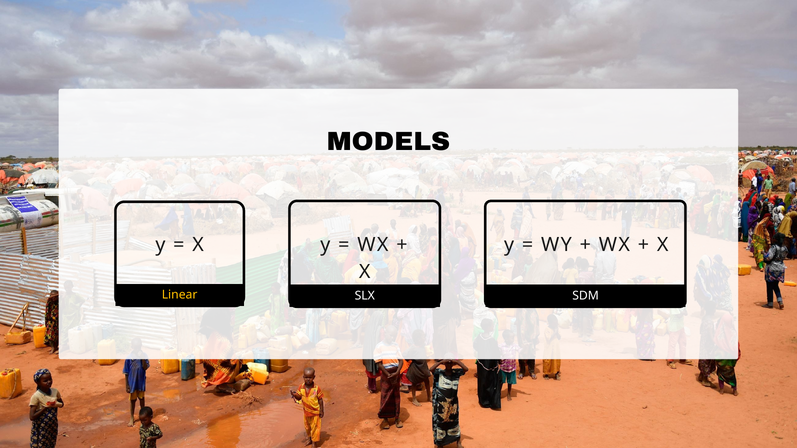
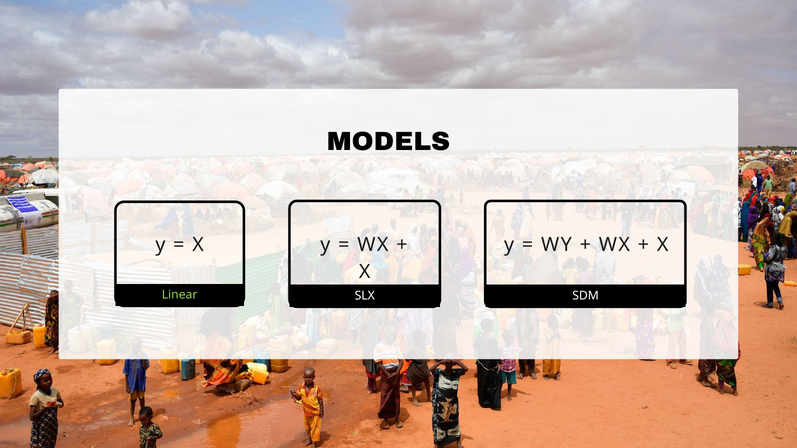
Linear colour: yellow -> light green
